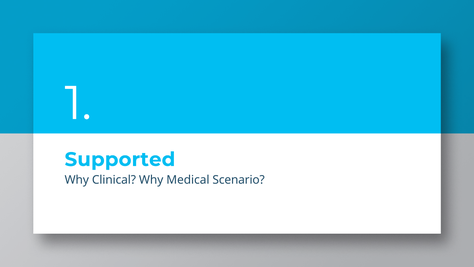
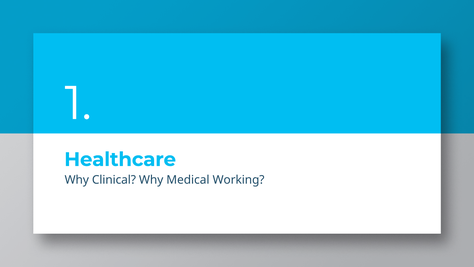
Supported: Supported -> Healthcare
Scenario: Scenario -> Working
